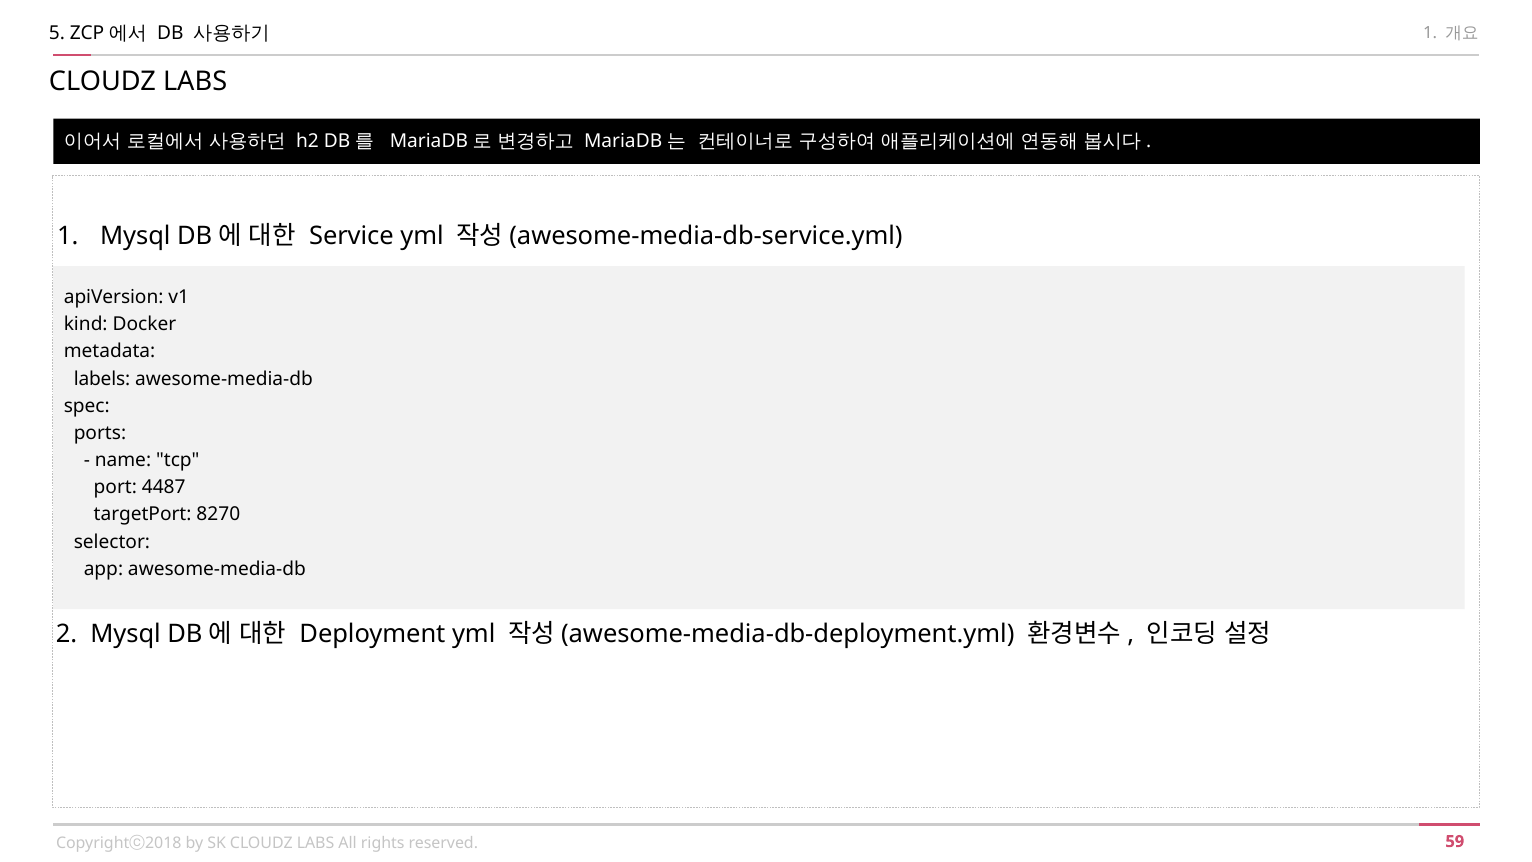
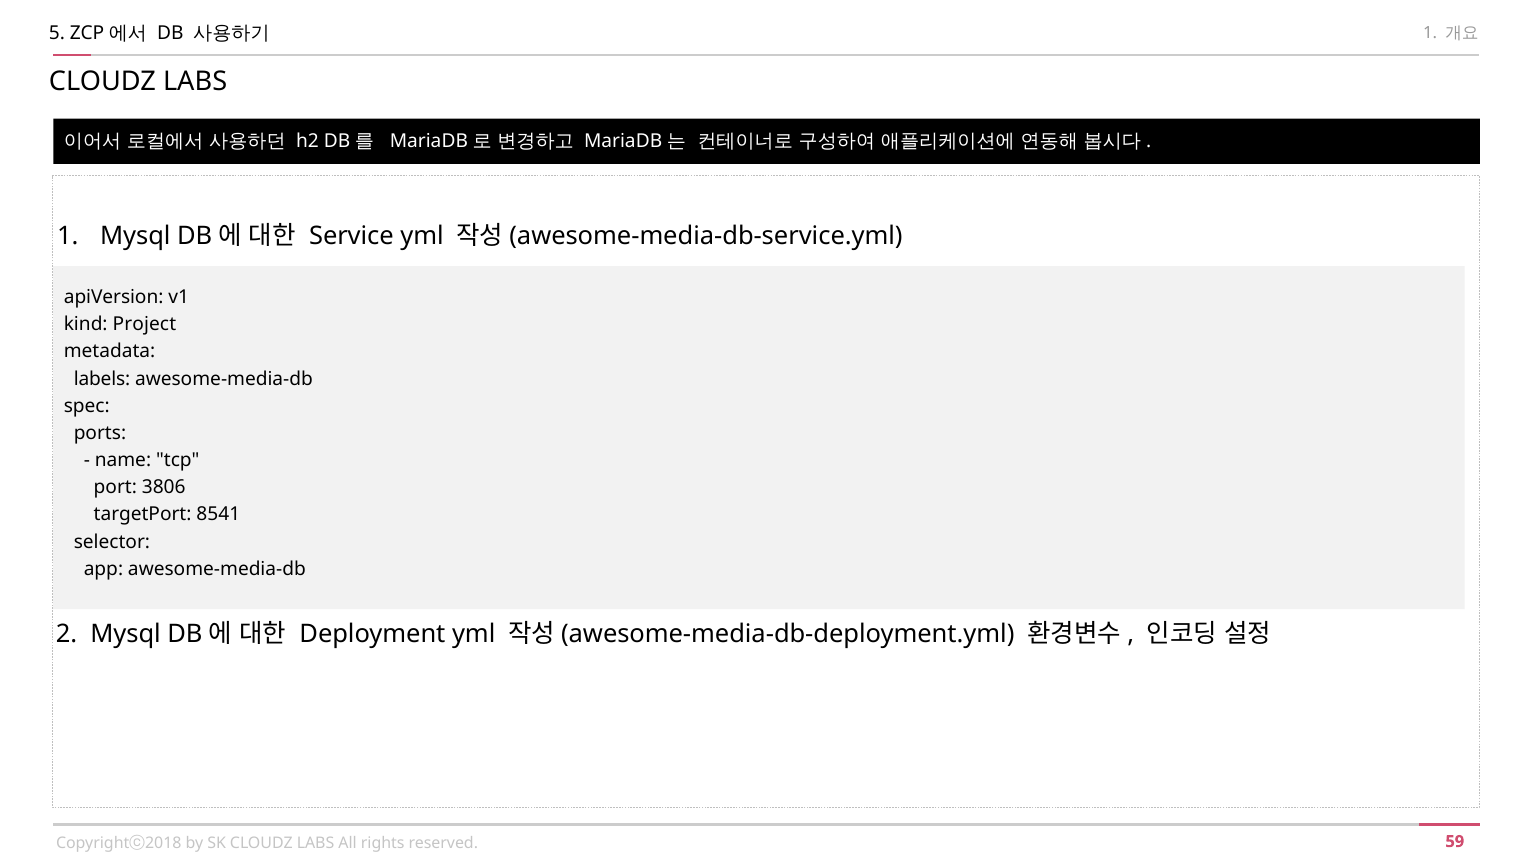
Docker: Docker -> Project
4487: 4487 -> 3806
8270: 8270 -> 8541
